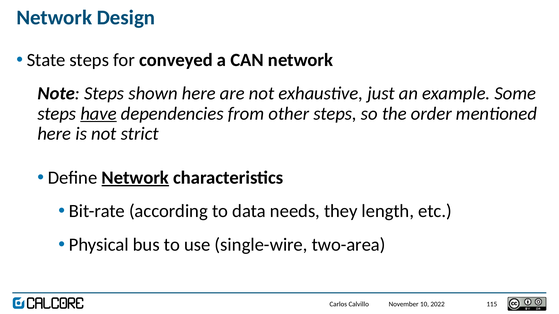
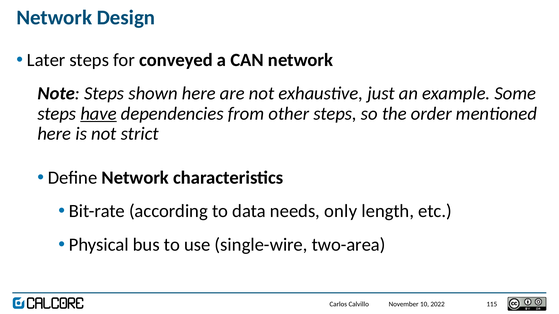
State: State -> Later
Network at (135, 178) underline: present -> none
they: they -> only
